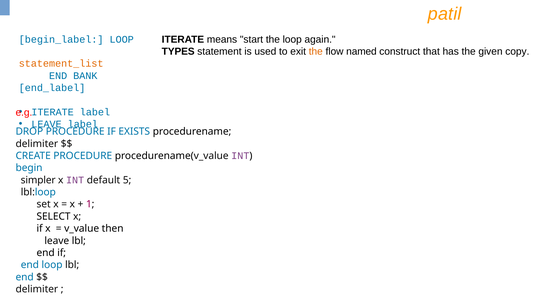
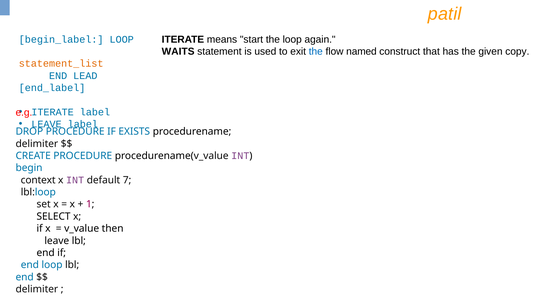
TYPES: TYPES -> WAITS
the at (316, 51) colour: orange -> blue
BANK: BANK -> LEAD
simpler: simpler -> context
5: 5 -> 7
